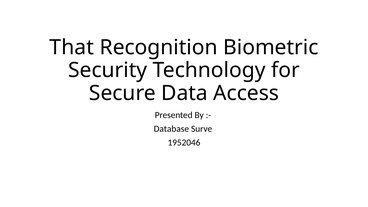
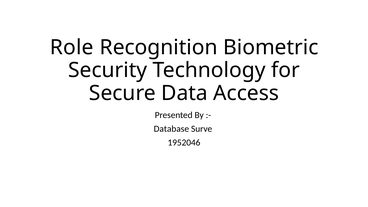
That: That -> Role
